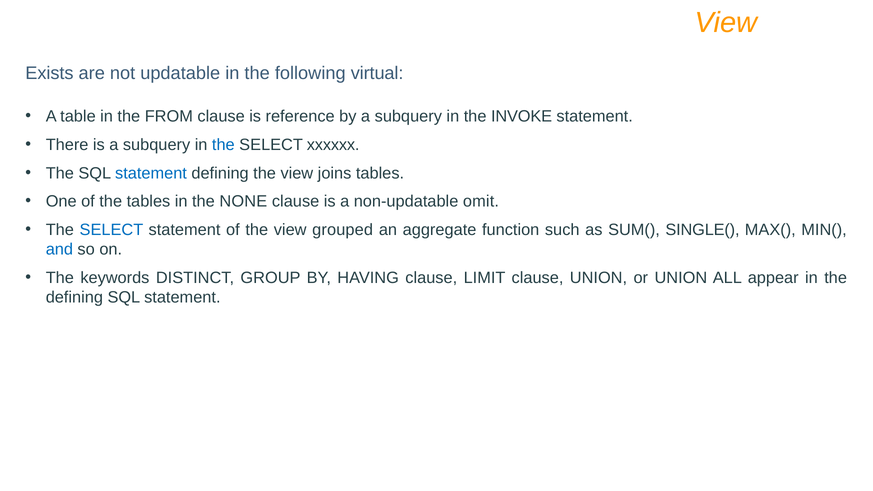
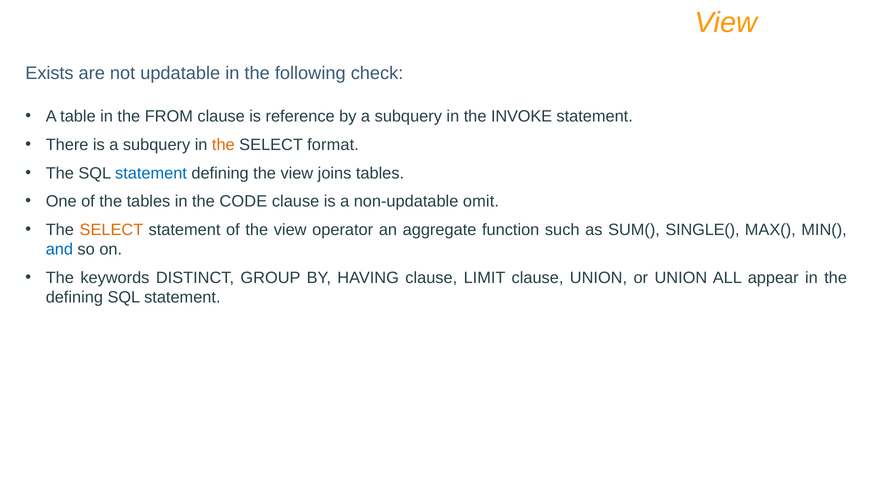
virtual: virtual -> check
the at (223, 145) colour: blue -> orange
xxxxxx: xxxxxx -> format
NONE: NONE -> CODE
SELECT at (111, 230) colour: blue -> orange
grouped: grouped -> operator
